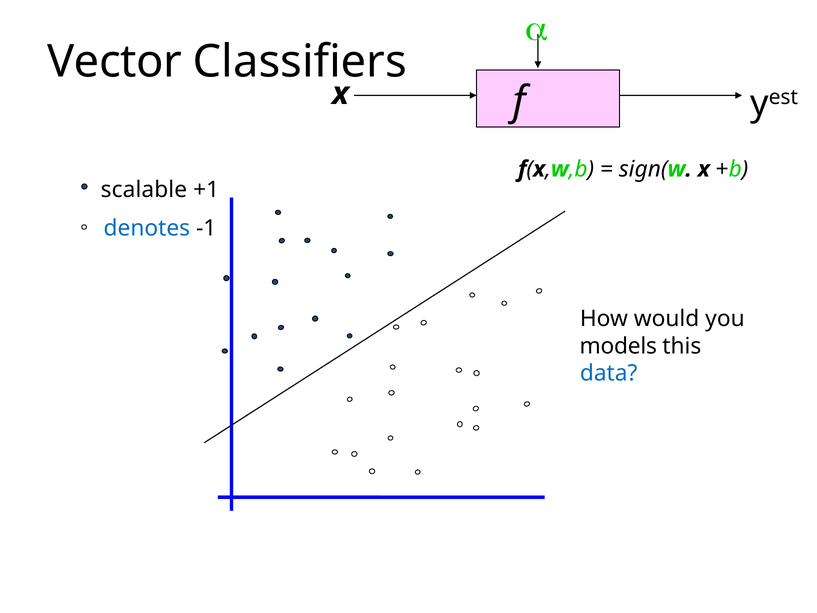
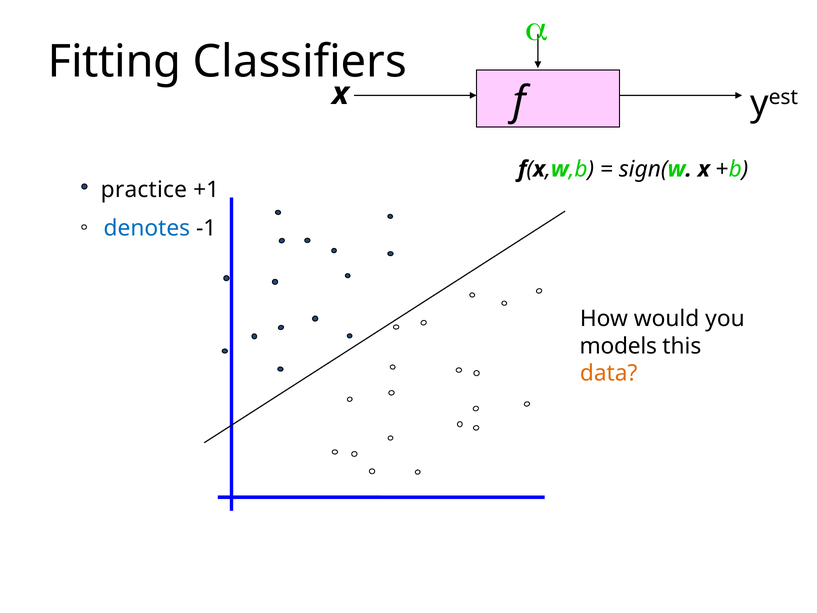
Vector: Vector -> Fitting
scalable: scalable -> practice
data colour: blue -> orange
